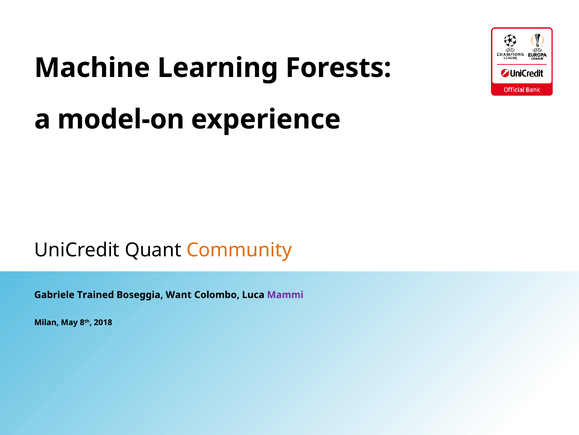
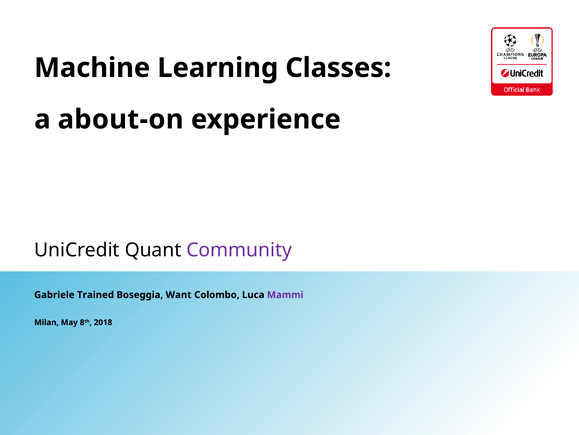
Forests: Forests -> Classes
model-on: model-on -> about-on
Community colour: orange -> purple
